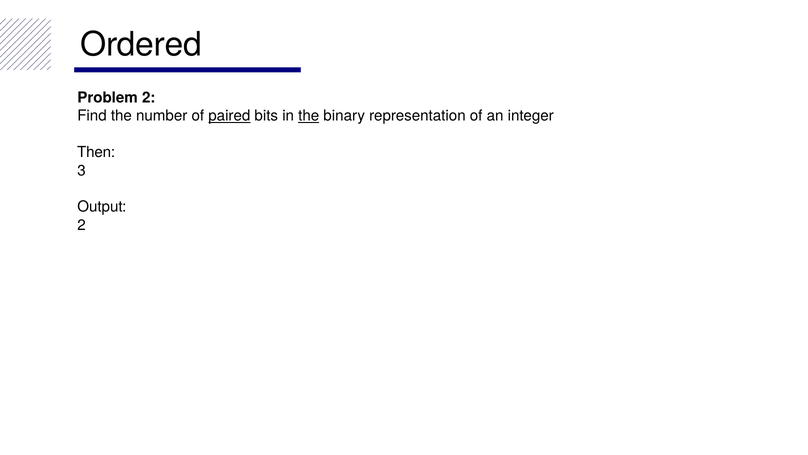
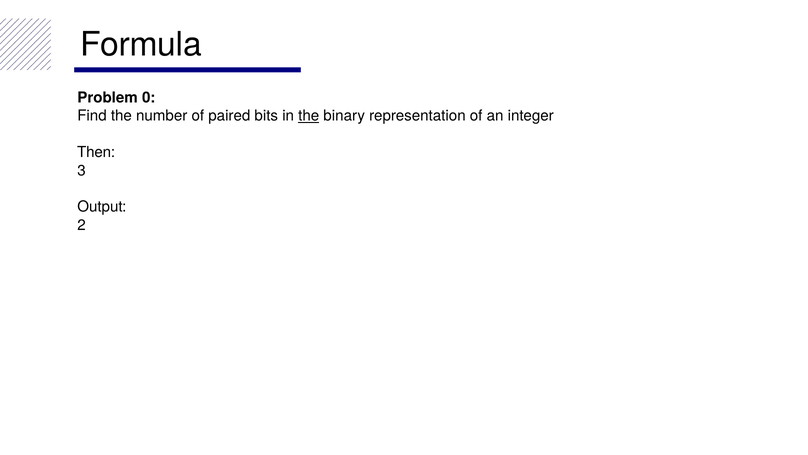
Ordered: Ordered -> Formula
Problem 2: 2 -> 0
paired underline: present -> none
